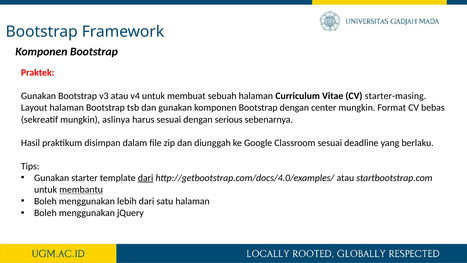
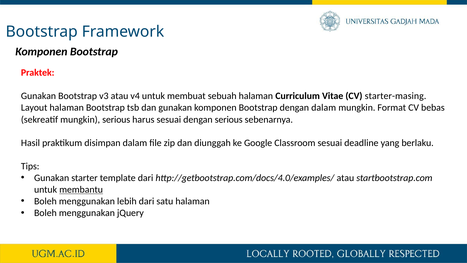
dengan center: center -> dalam
mungkin aslinya: aslinya -> serious
dari at (146, 178) underline: present -> none
